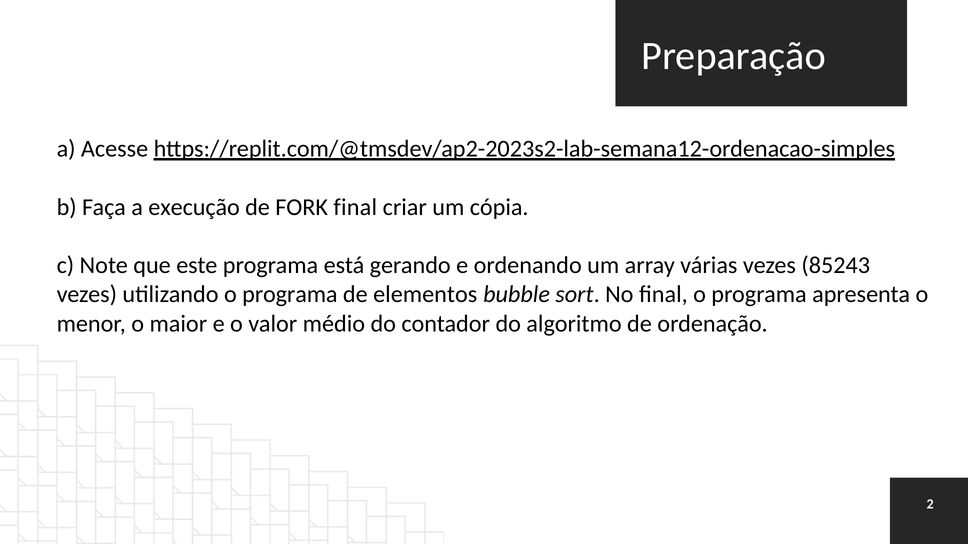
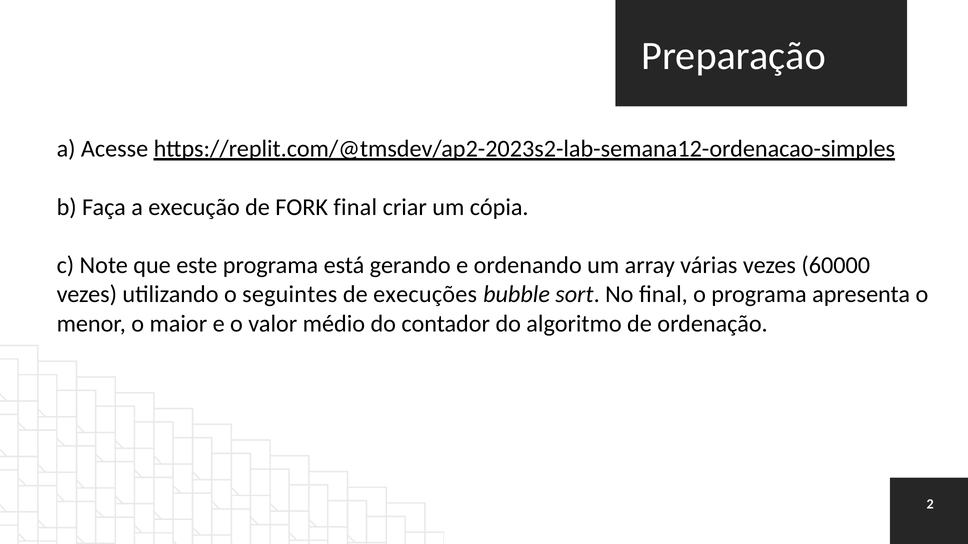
85243: 85243 -> 60000
utilizando o programa: programa -> seguintes
elementos: elementos -> execuções
